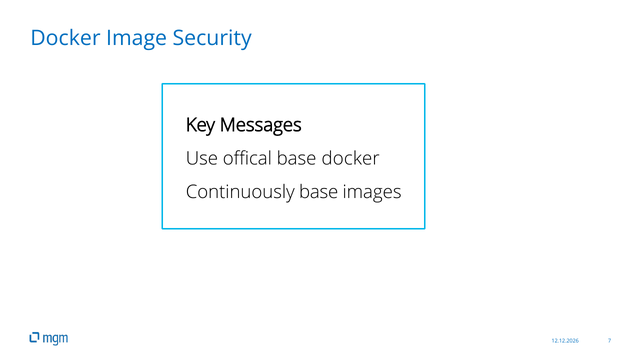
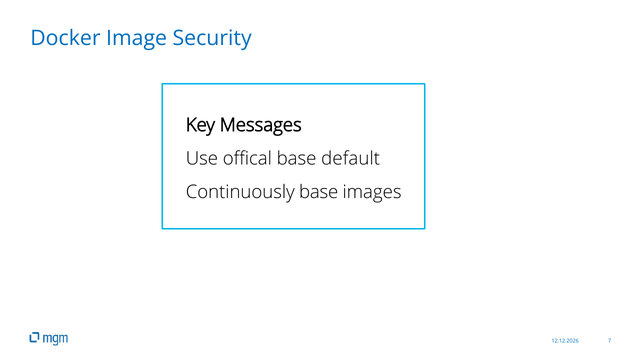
base docker: docker -> default
